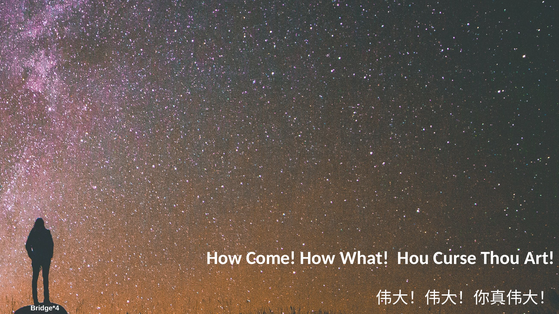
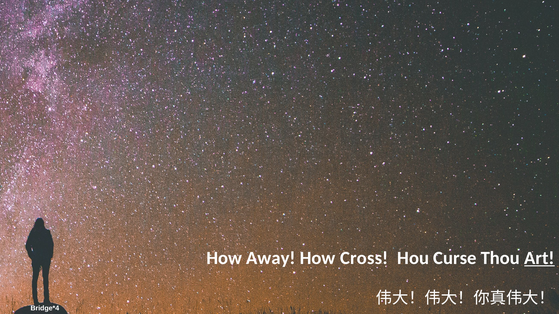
Come: Come -> Away
What: What -> Cross
Art underline: none -> present
